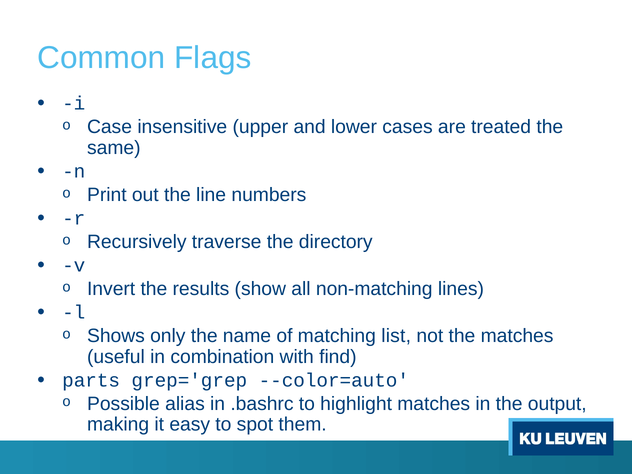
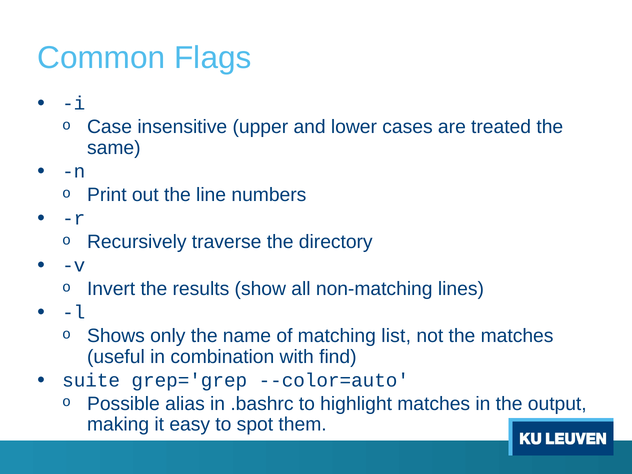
parts: parts -> suite
